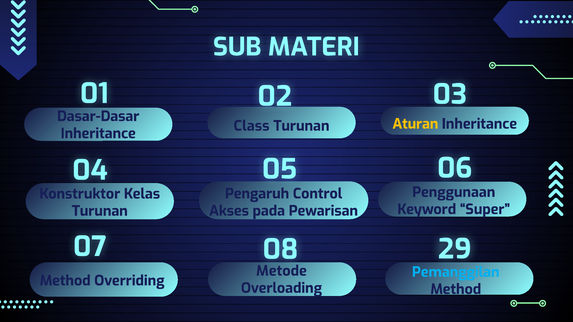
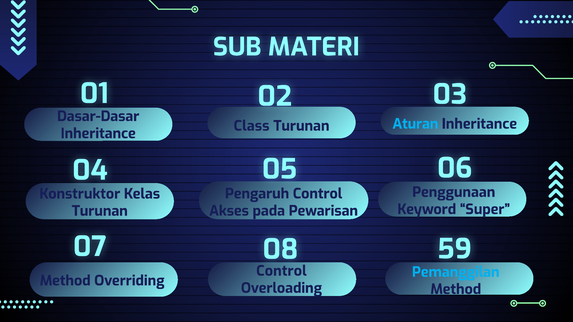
Aturan colour: yellow -> light blue
29: 29 -> 59
Metode at (281, 271): Metode -> Control
